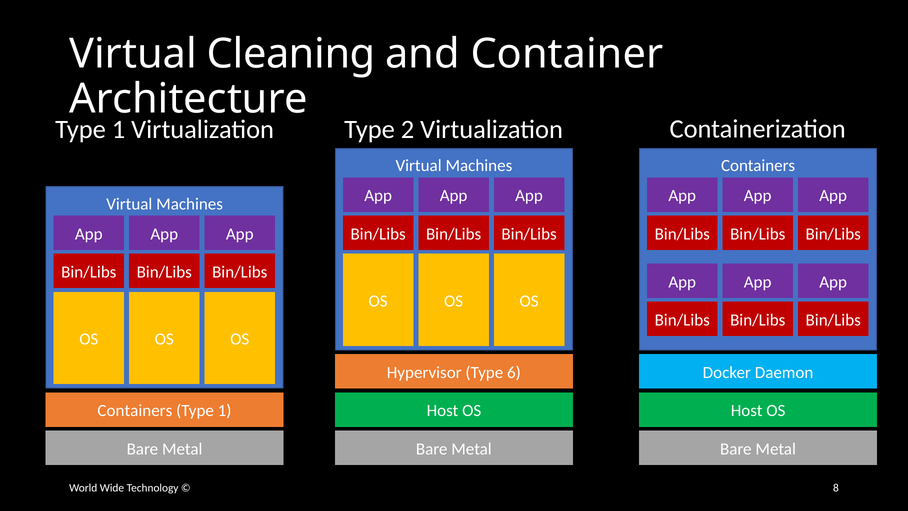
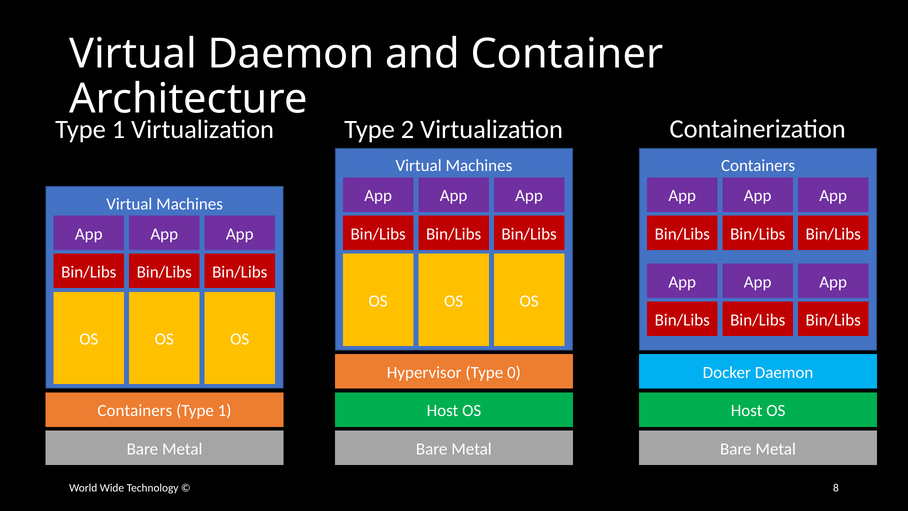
Virtual Cleaning: Cleaning -> Daemon
6: 6 -> 0
